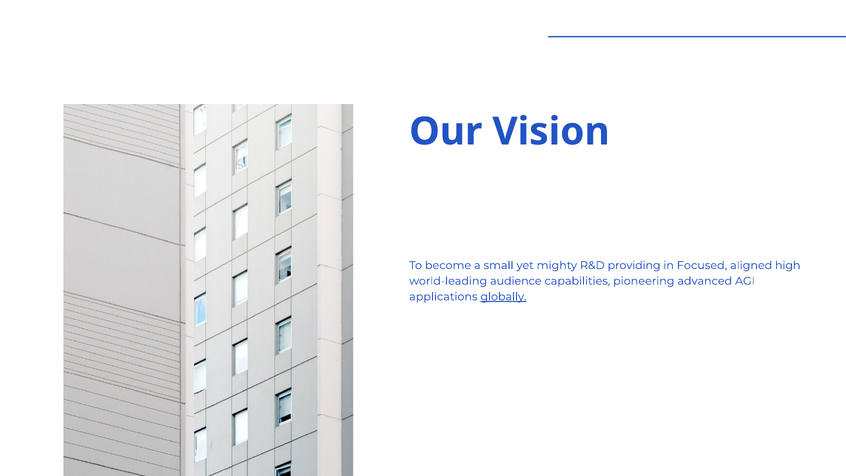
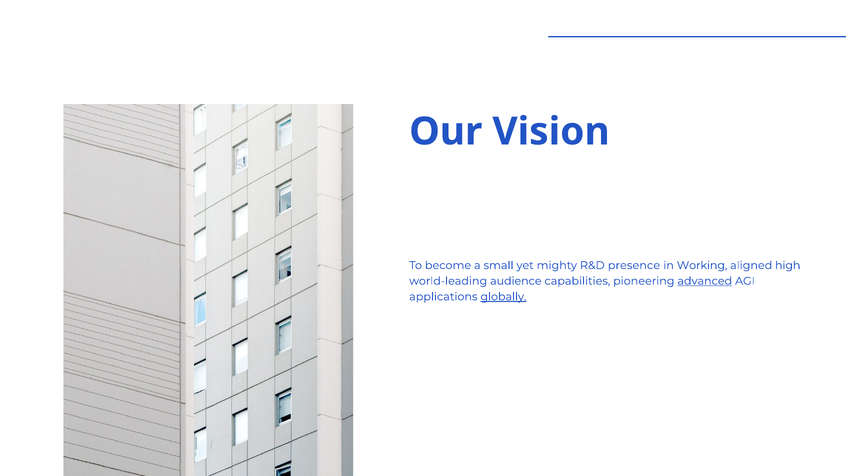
providing: providing -> presence
Focused: Focused -> Working
advanced underline: none -> present
